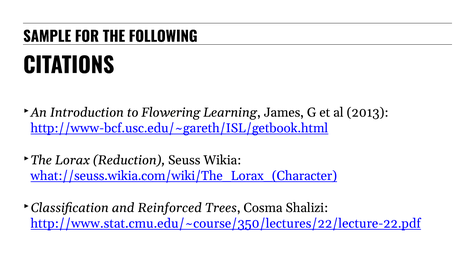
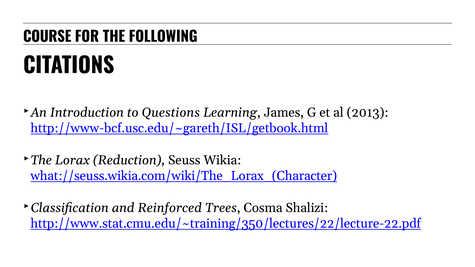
SAMPLE: SAMPLE -> COURSE
Flowering: Flowering -> Questions
http://www.stat.cmu.edu/~course/350/lectures/22/lecture-22.pdf: http://www.stat.cmu.edu/~course/350/lectures/22/lecture-22.pdf -> http://www.stat.cmu.edu/~training/350/lectures/22/lecture-22.pdf
